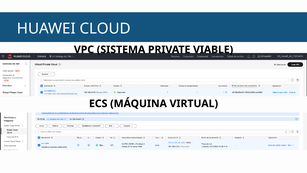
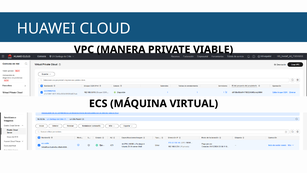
SISTEMA: SISTEMA -> MANERA
